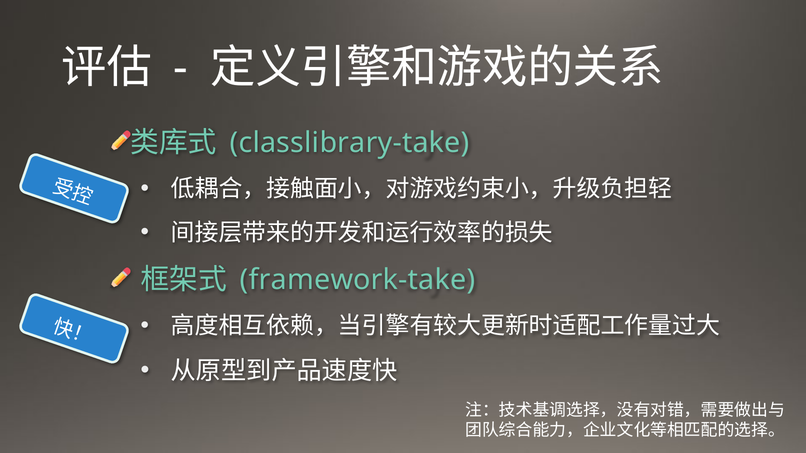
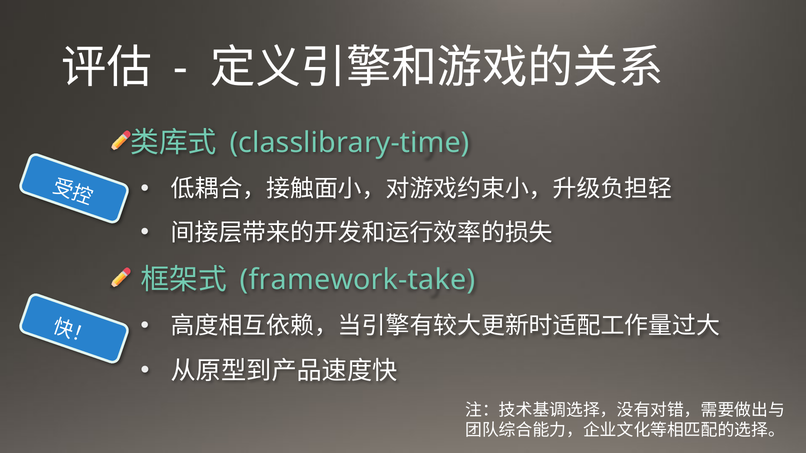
classlibrary-take: classlibrary-take -> classlibrary-time
